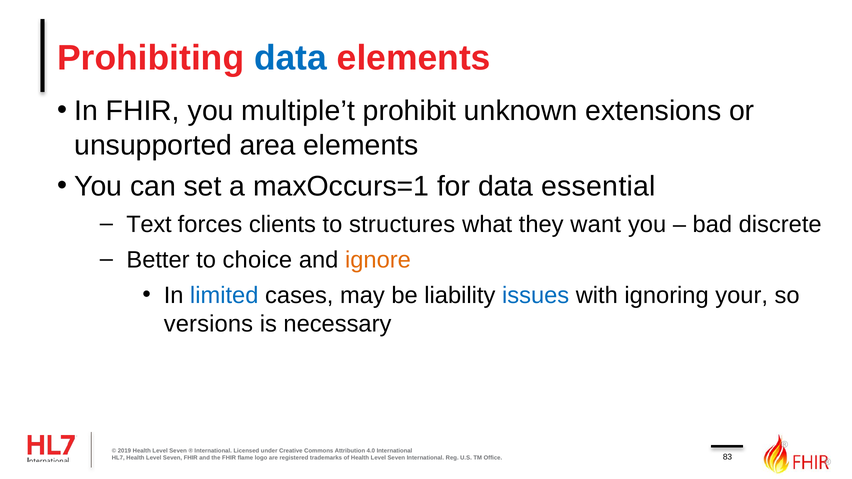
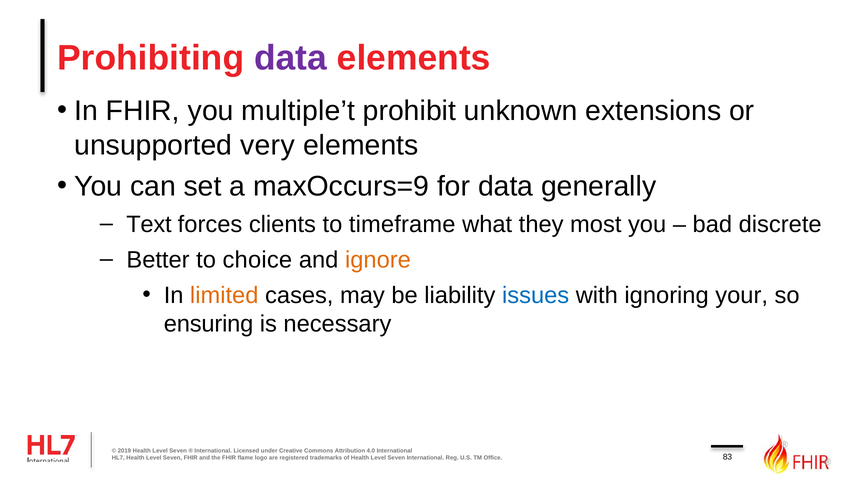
data at (290, 58) colour: blue -> purple
area: area -> very
maxOccurs=1: maxOccurs=1 -> maxOccurs=9
essential: essential -> generally
structures: structures -> timeframe
want: want -> most
limited colour: blue -> orange
versions: versions -> ensuring
